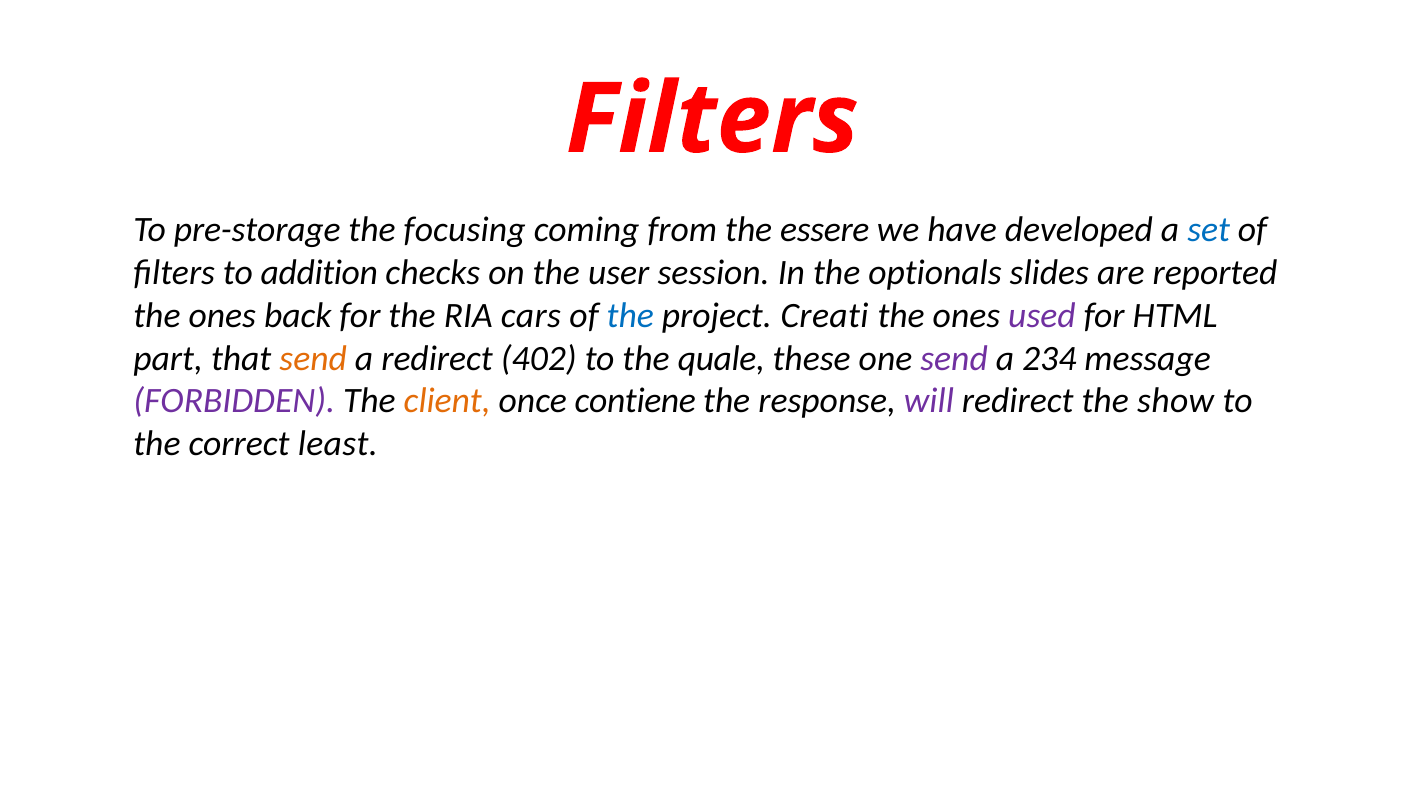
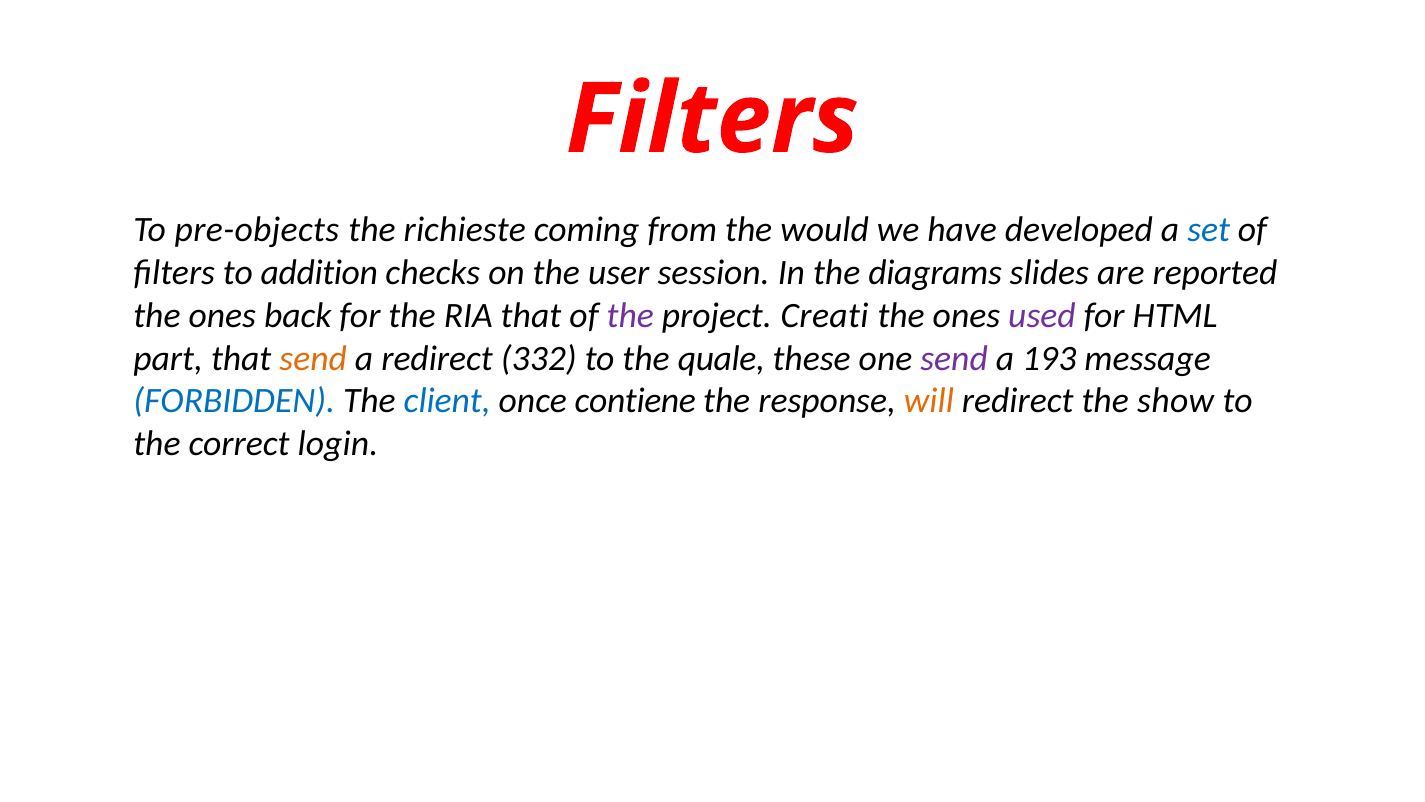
pre-storage: pre-storage -> pre-objects
focusing: focusing -> richieste
essere: essere -> would
optionals: optionals -> diagrams
RIA cars: cars -> that
the at (630, 315) colour: blue -> purple
402: 402 -> 332
234: 234 -> 193
FORBIDDEN colour: purple -> blue
client colour: orange -> blue
will colour: purple -> orange
least: least -> login
